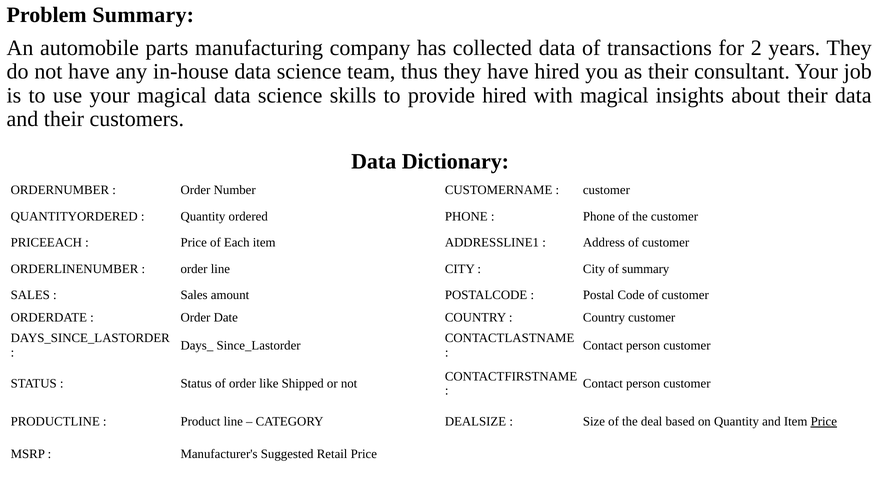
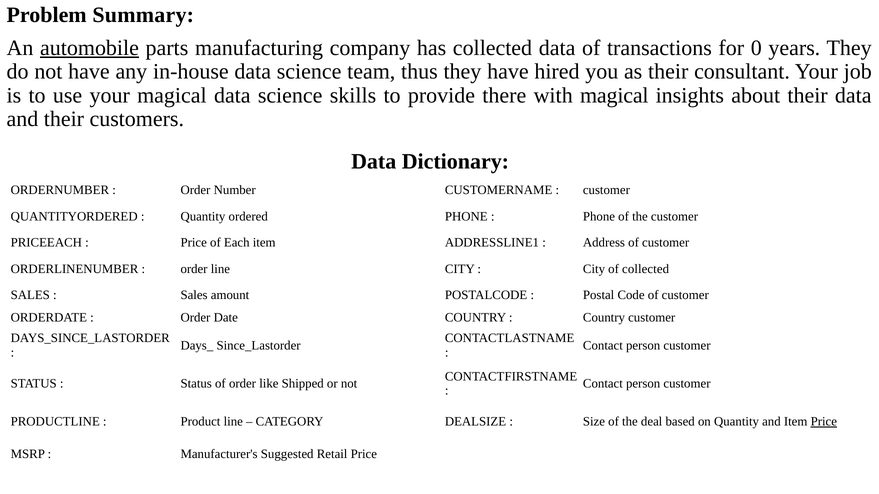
automobile underline: none -> present
2: 2 -> 0
provide hired: hired -> there
of summary: summary -> collected
